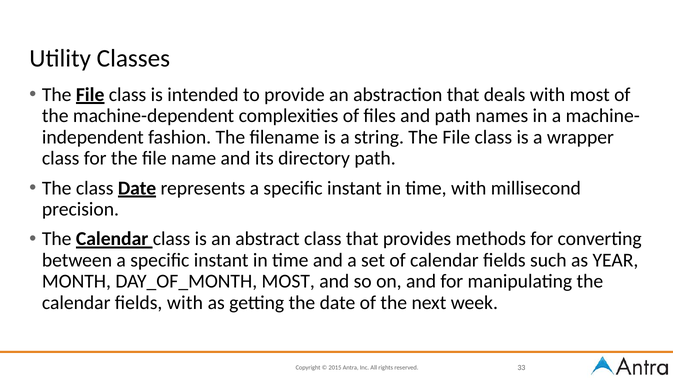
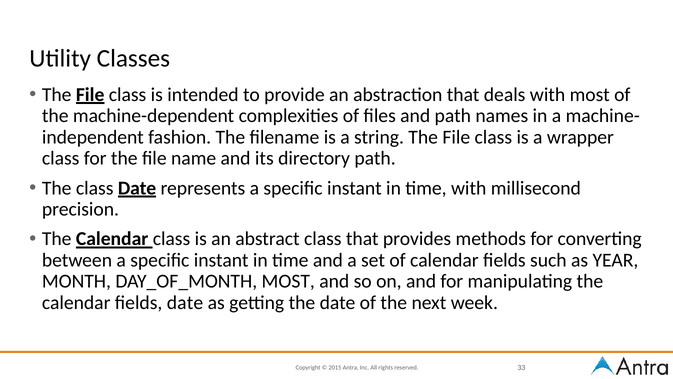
fields with: with -> date
